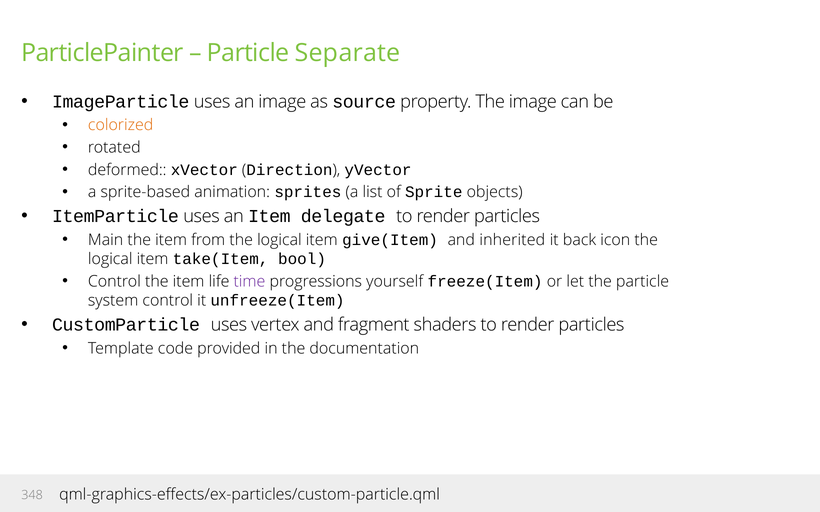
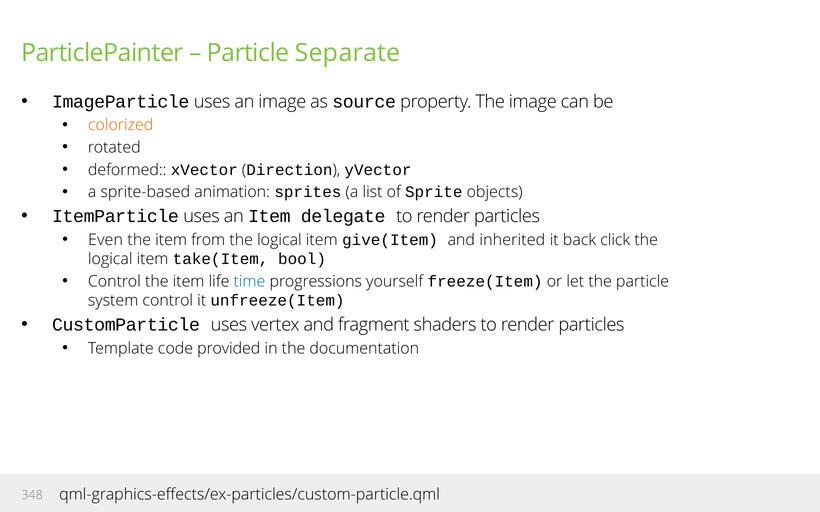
Main: Main -> Even
icon: icon -> click
time colour: purple -> blue
